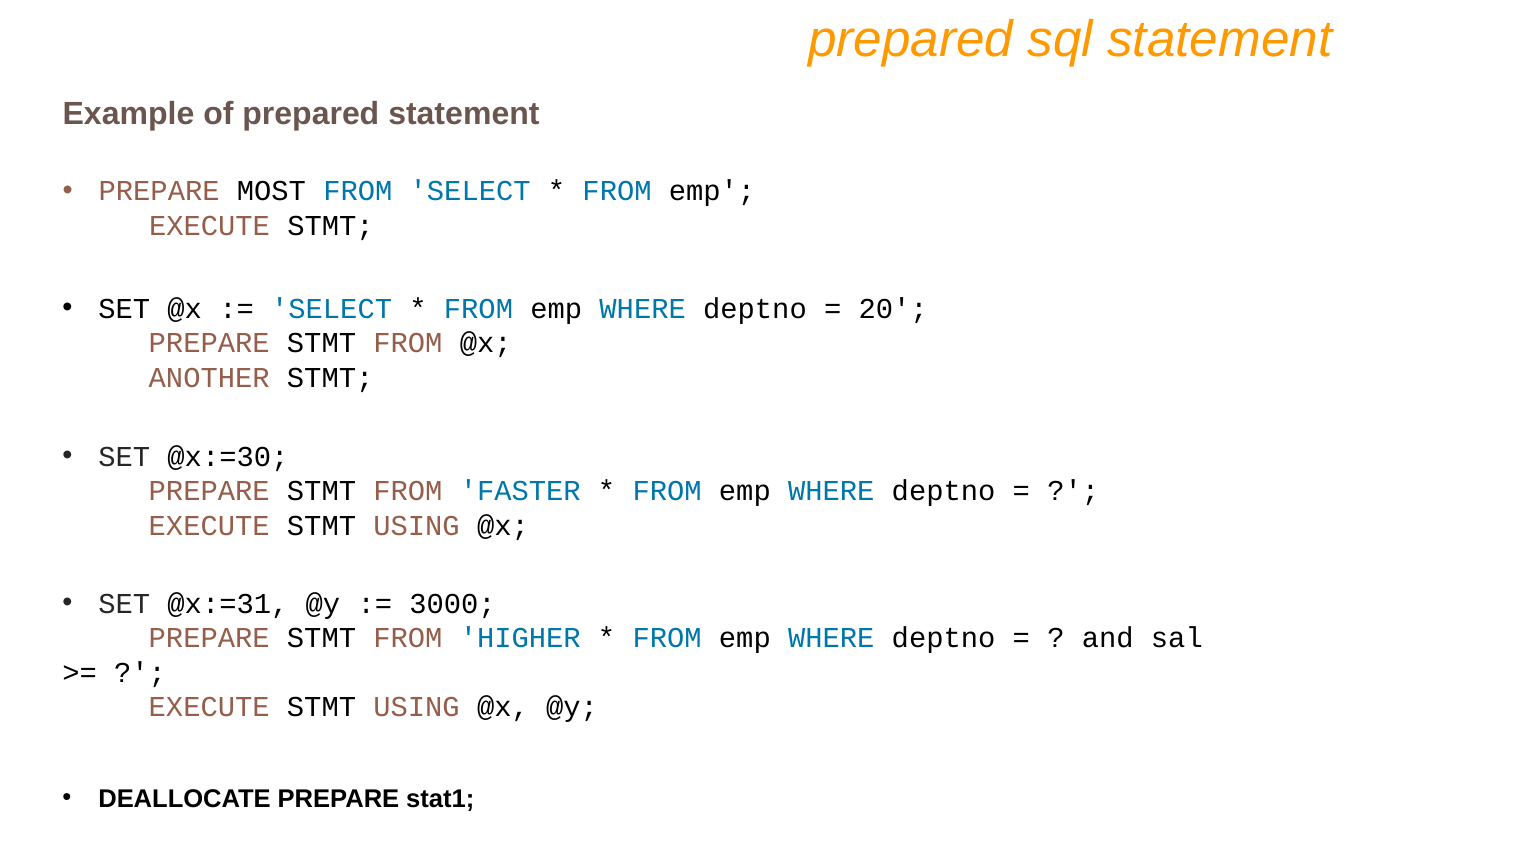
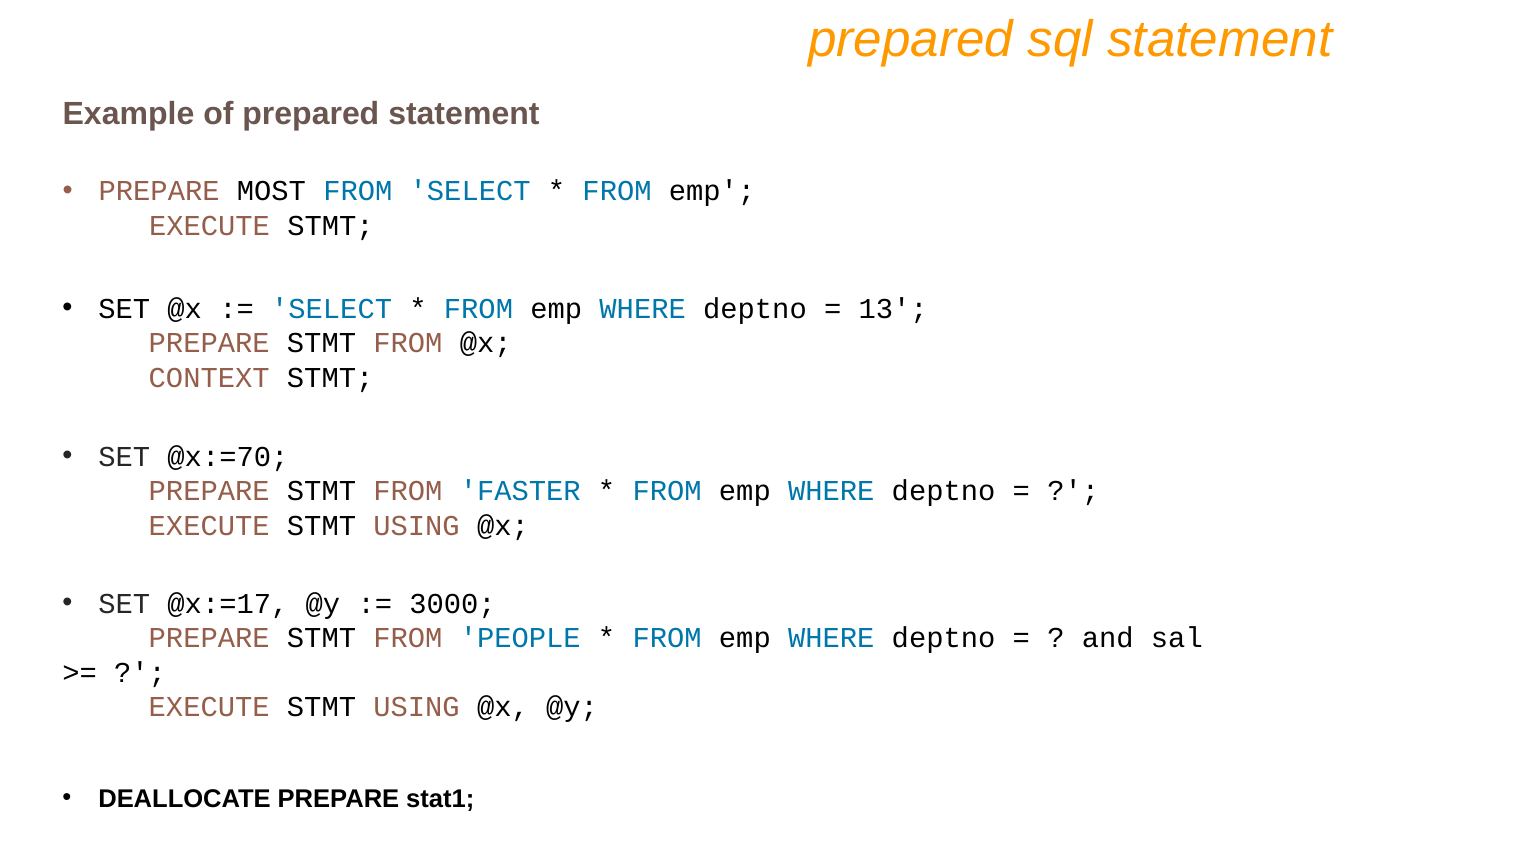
20: 20 -> 13
ANOTHER: ANOTHER -> CONTEXT
@x:=30: @x:=30 -> @x:=70
@x:=31: @x:=31 -> @x:=17
HIGHER: HIGHER -> PEOPLE
